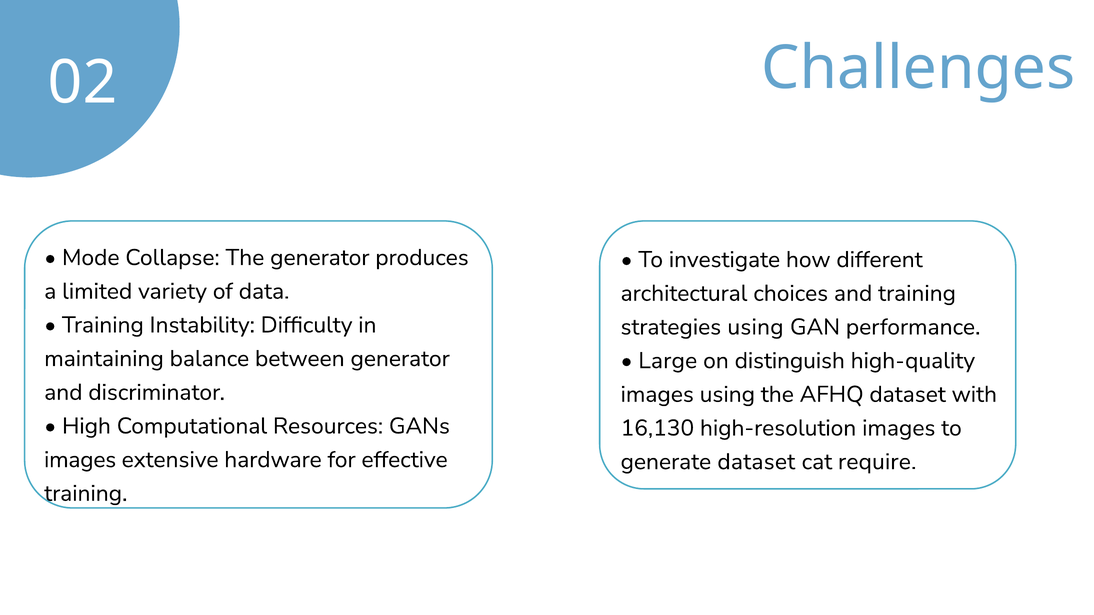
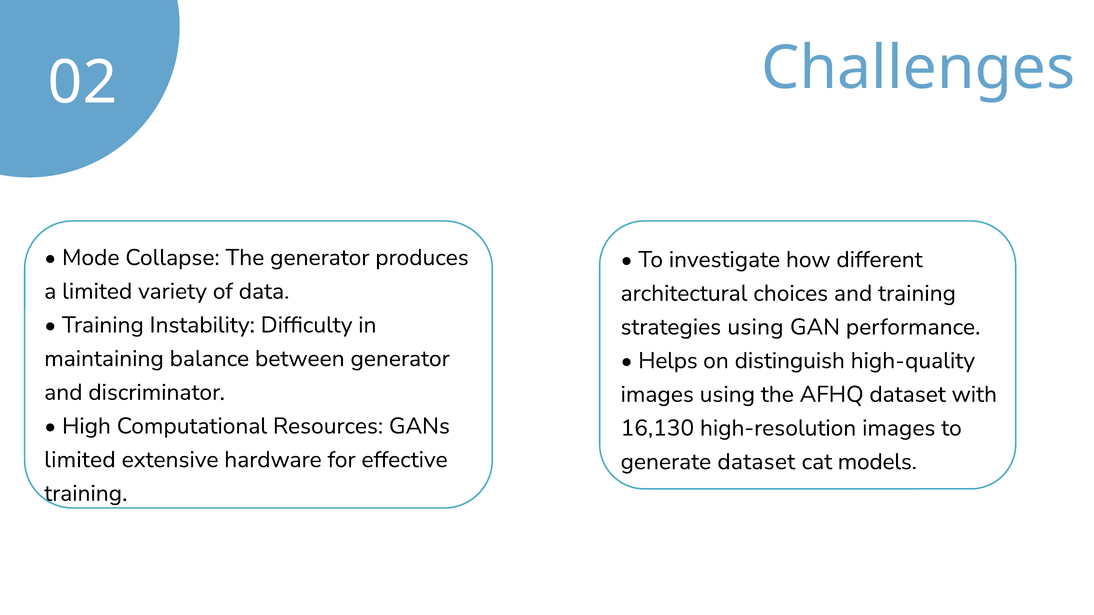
Large: Large -> Helps
images at (80, 460): images -> limited
require: require -> models
